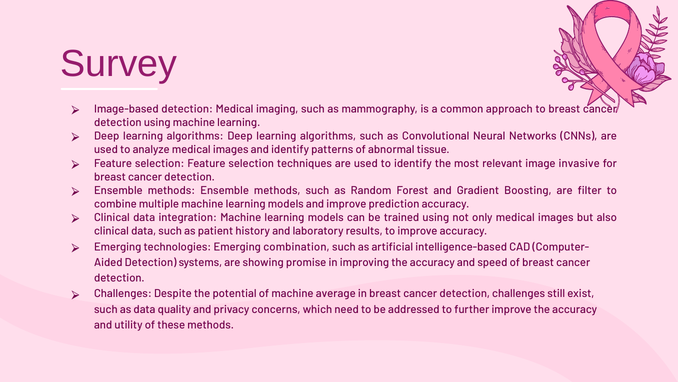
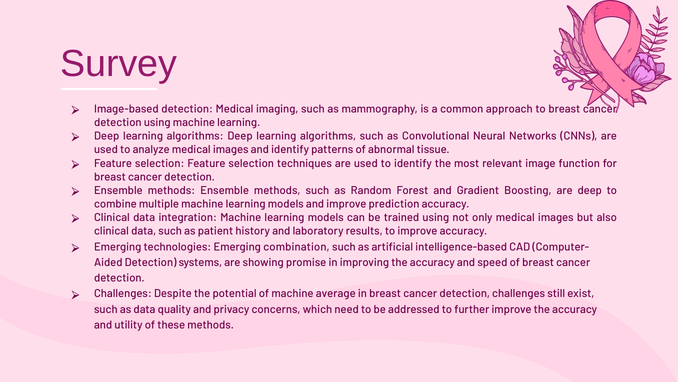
invasive: invasive -> function
are filter: filter -> deep
